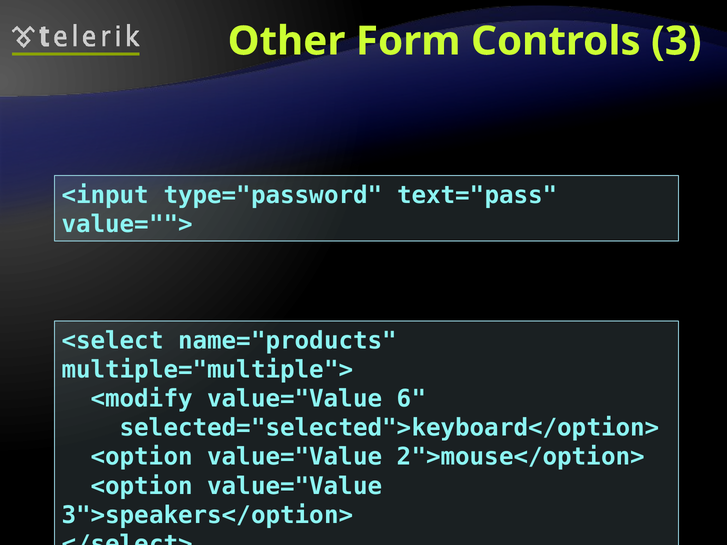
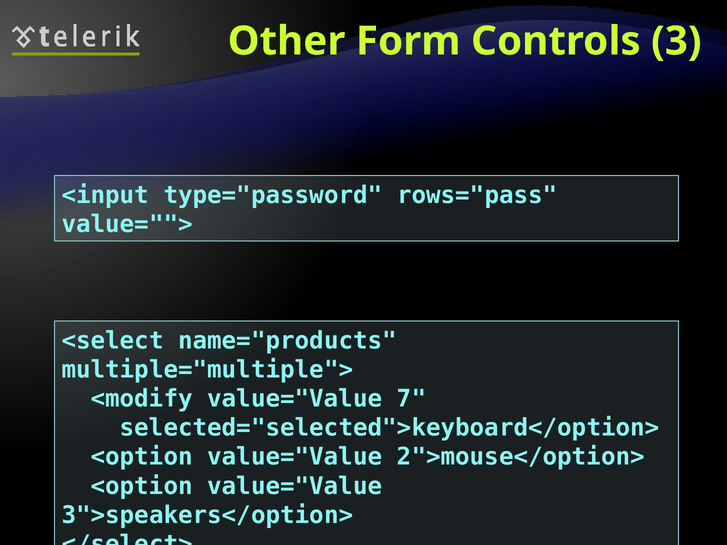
text="pass: text="pass -> rows="pass
6: 6 -> 7
